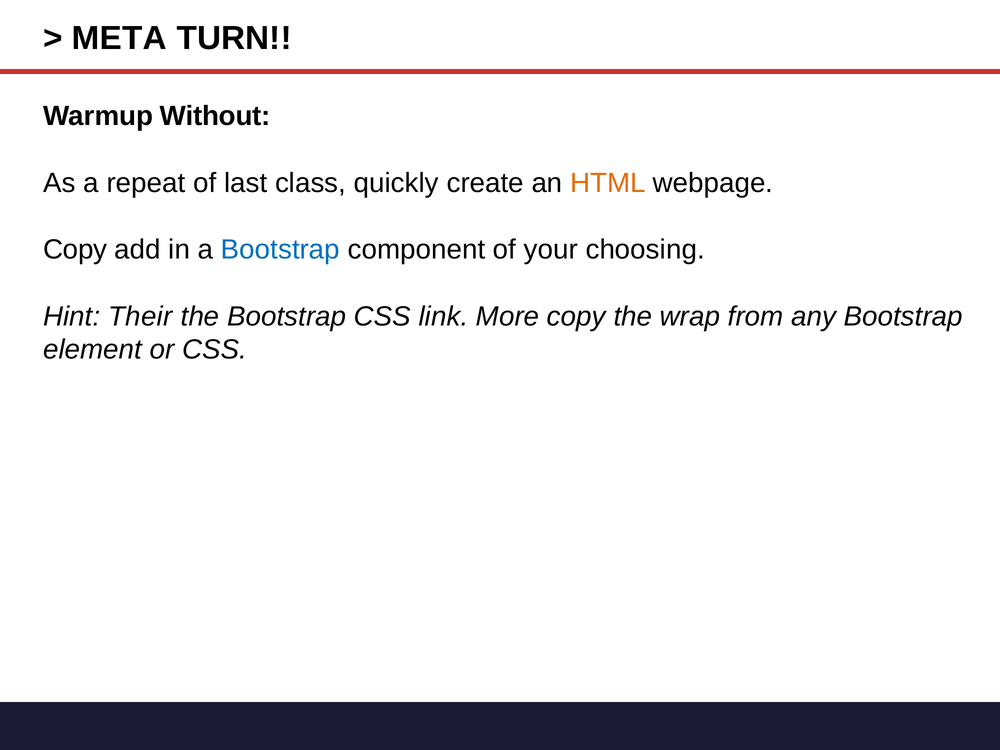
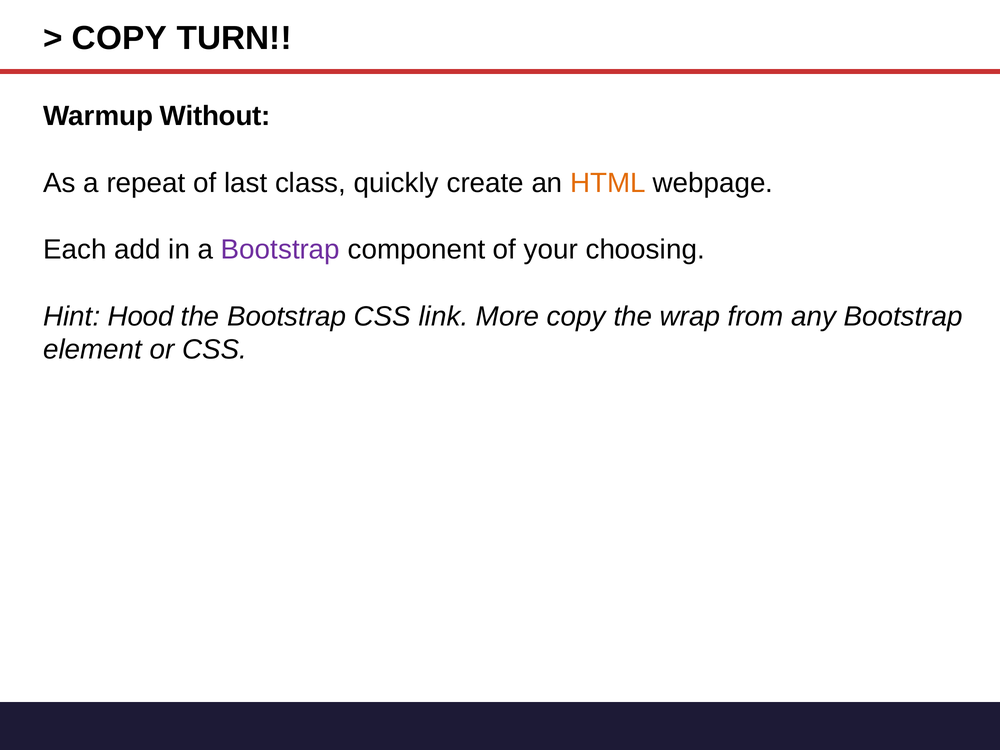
META at (119, 38): META -> COPY
Copy at (75, 250): Copy -> Each
Bootstrap at (280, 250) colour: blue -> purple
Their: Their -> Hood
